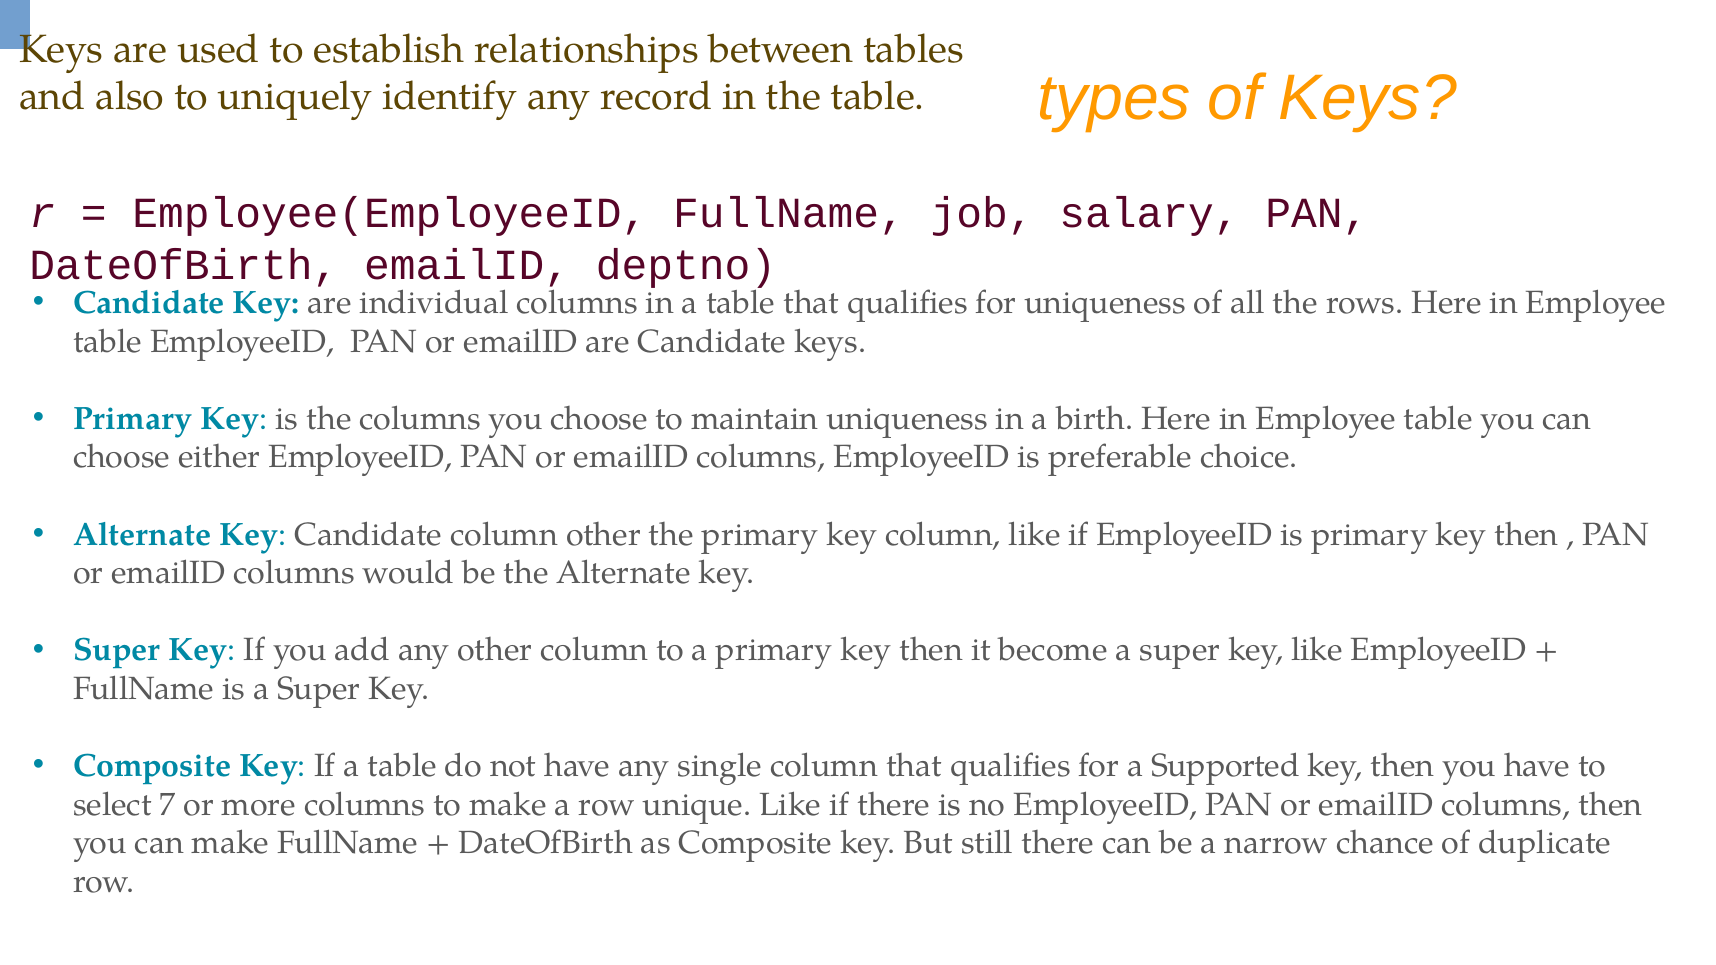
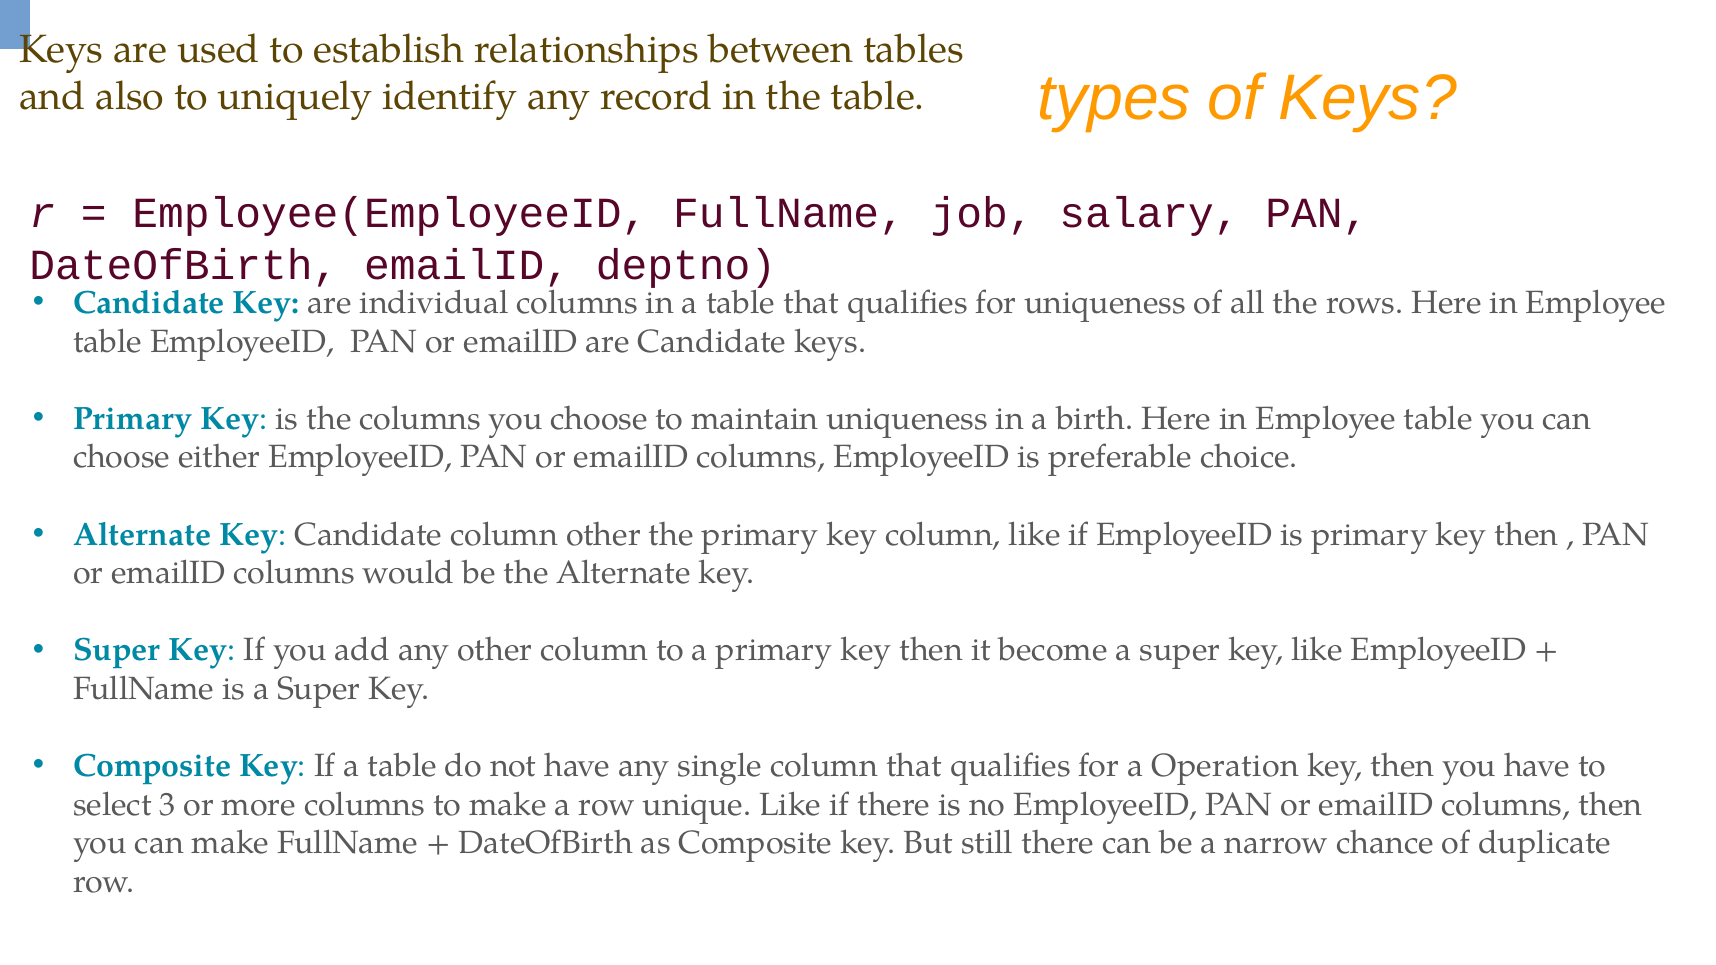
Supported: Supported -> Operation
7: 7 -> 3
